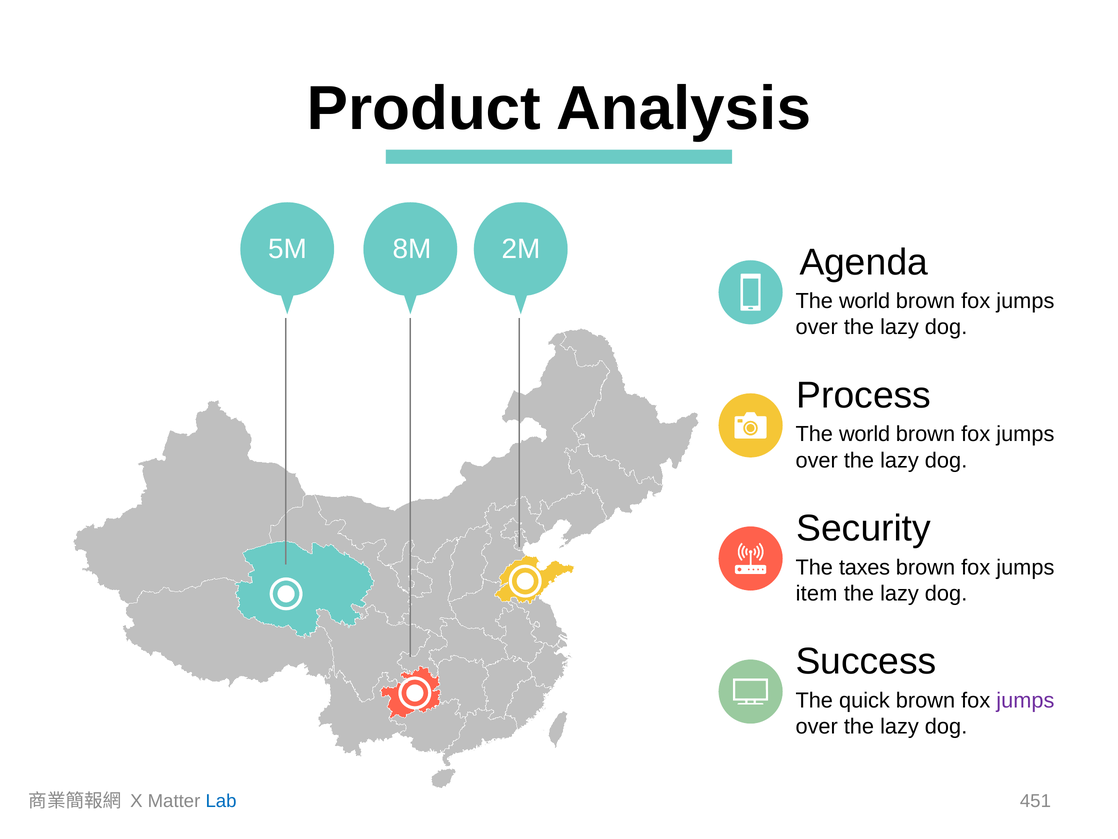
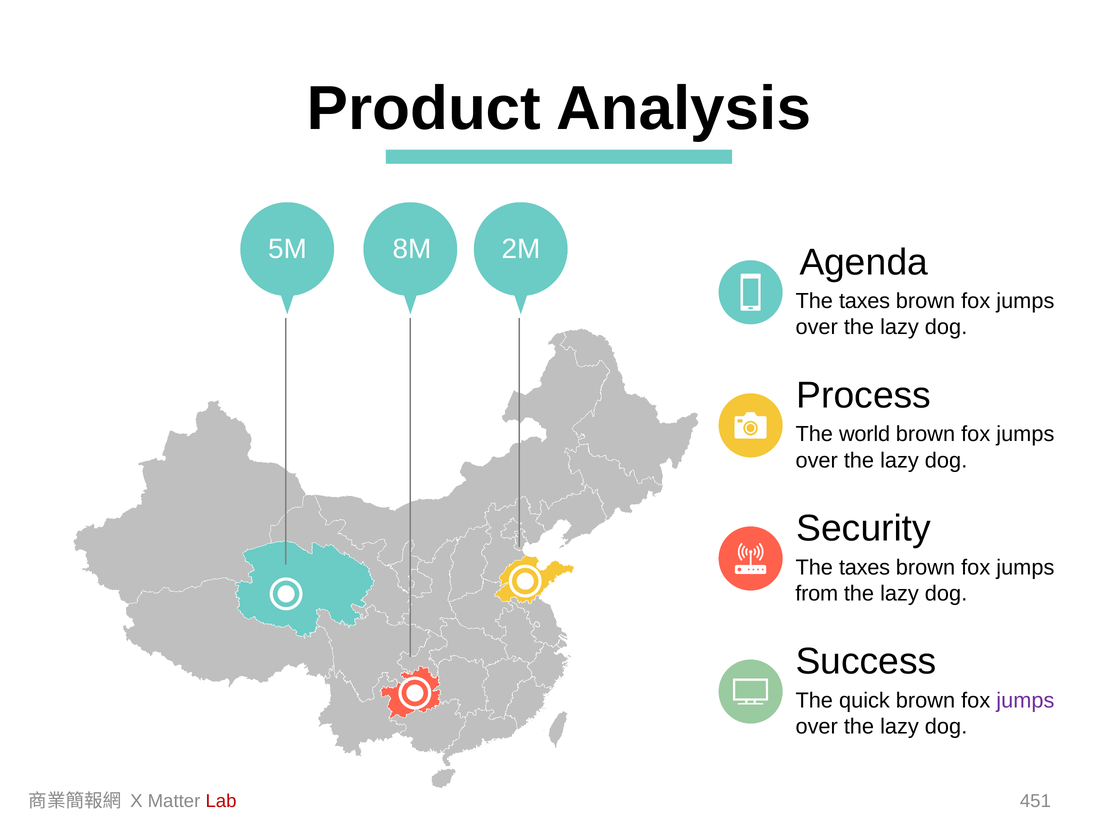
world at (865, 301): world -> taxes
item: item -> from
Lab colour: blue -> red
